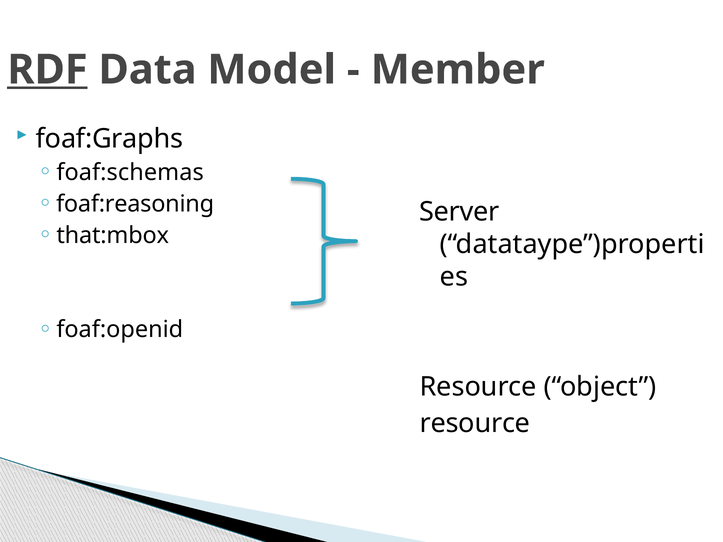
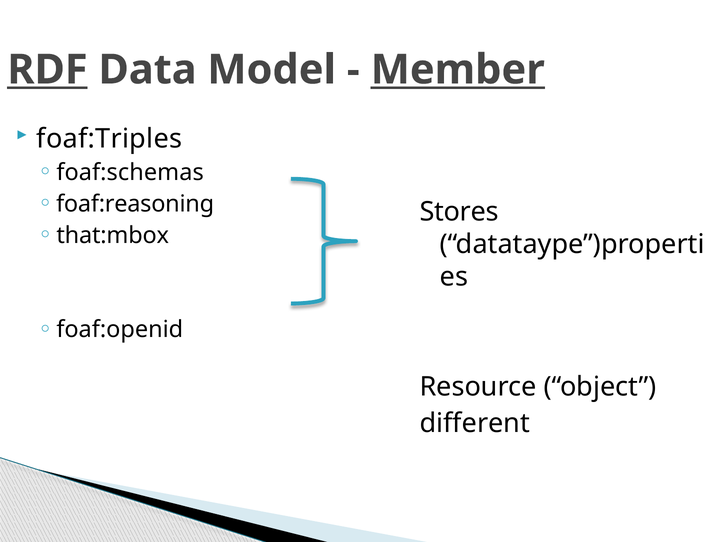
Member underline: none -> present
foaf:Graphs: foaf:Graphs -> foaf:Triples
Server: Server -> Stores
resource at (475, 423): resource -> different
